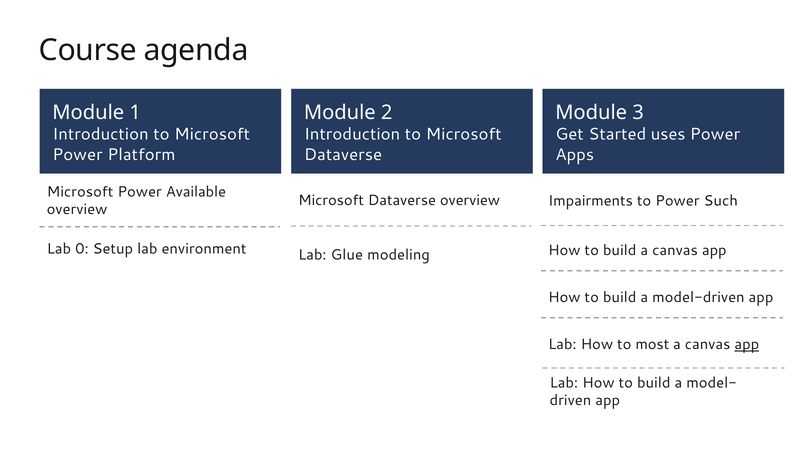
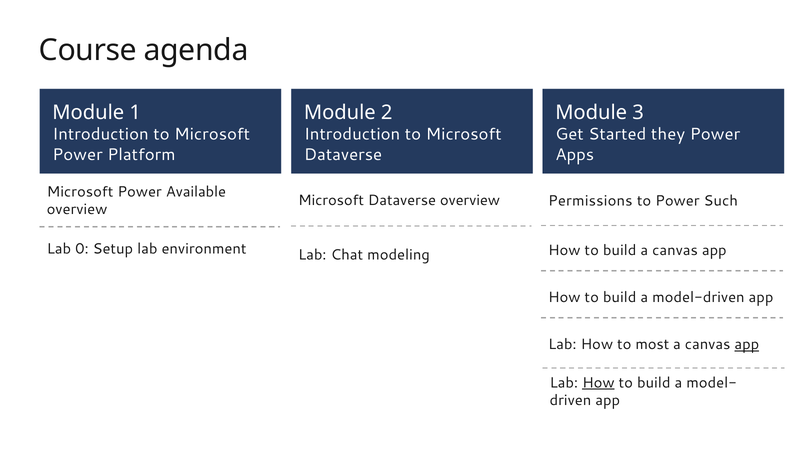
uses: uses -> they
Impairments: Impairments -> Permissions
Glue: Glue -> Chat
How at (598, 383) underline: none -> present
